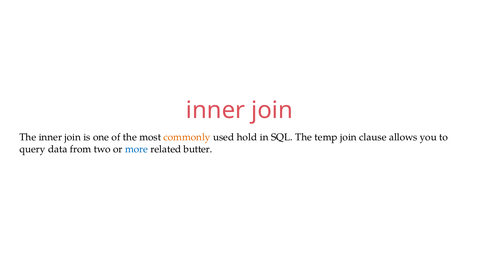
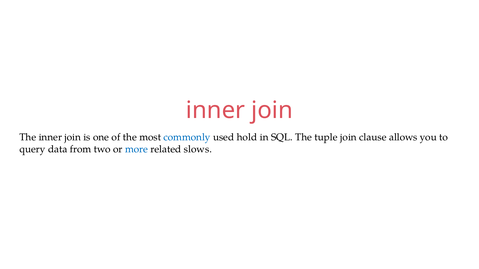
commonly colour: orange -> blue
temp: temp -> tuple
butter: butter -> slows
